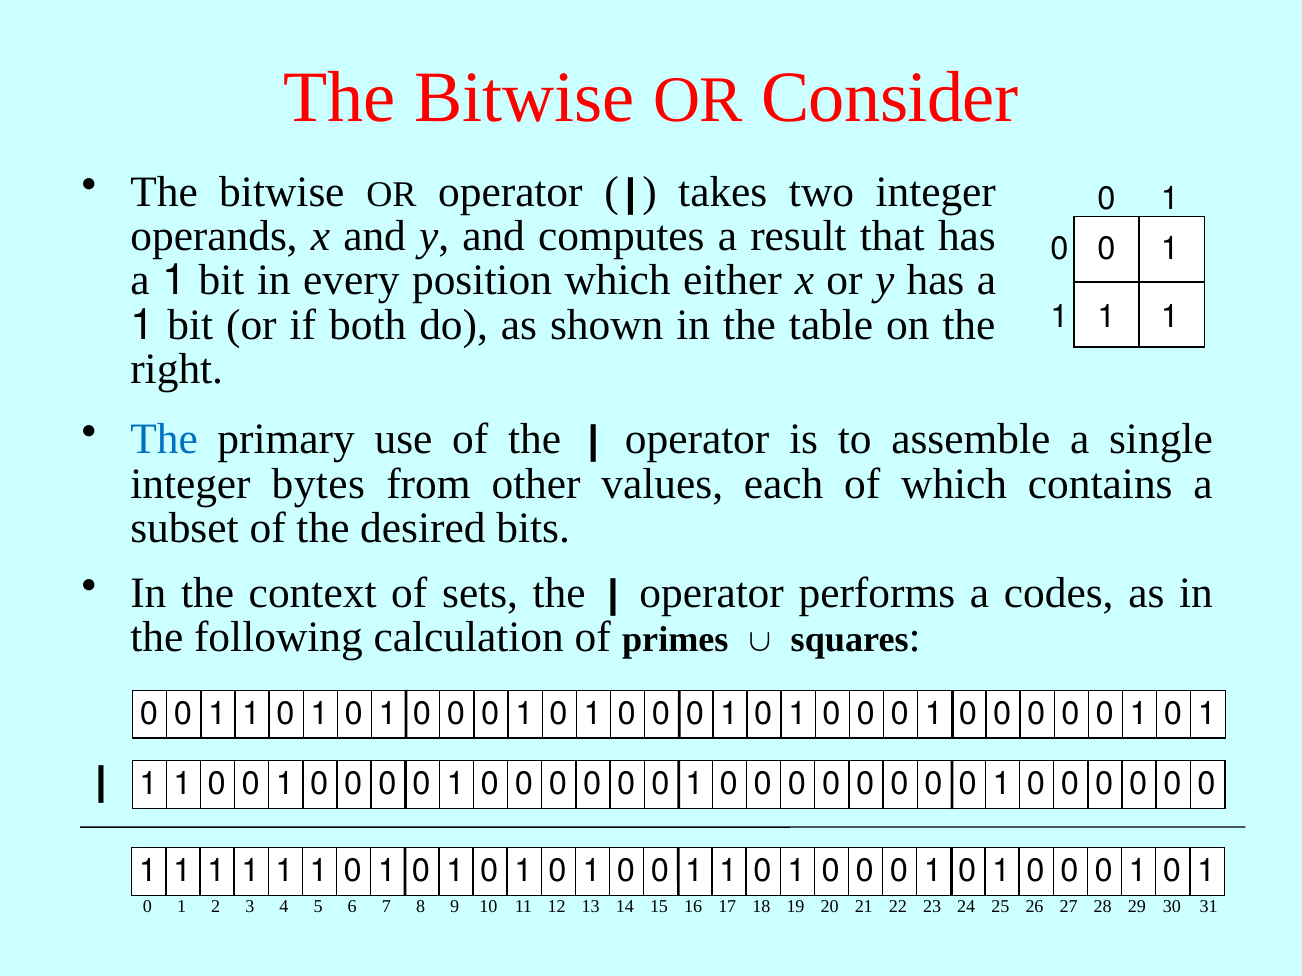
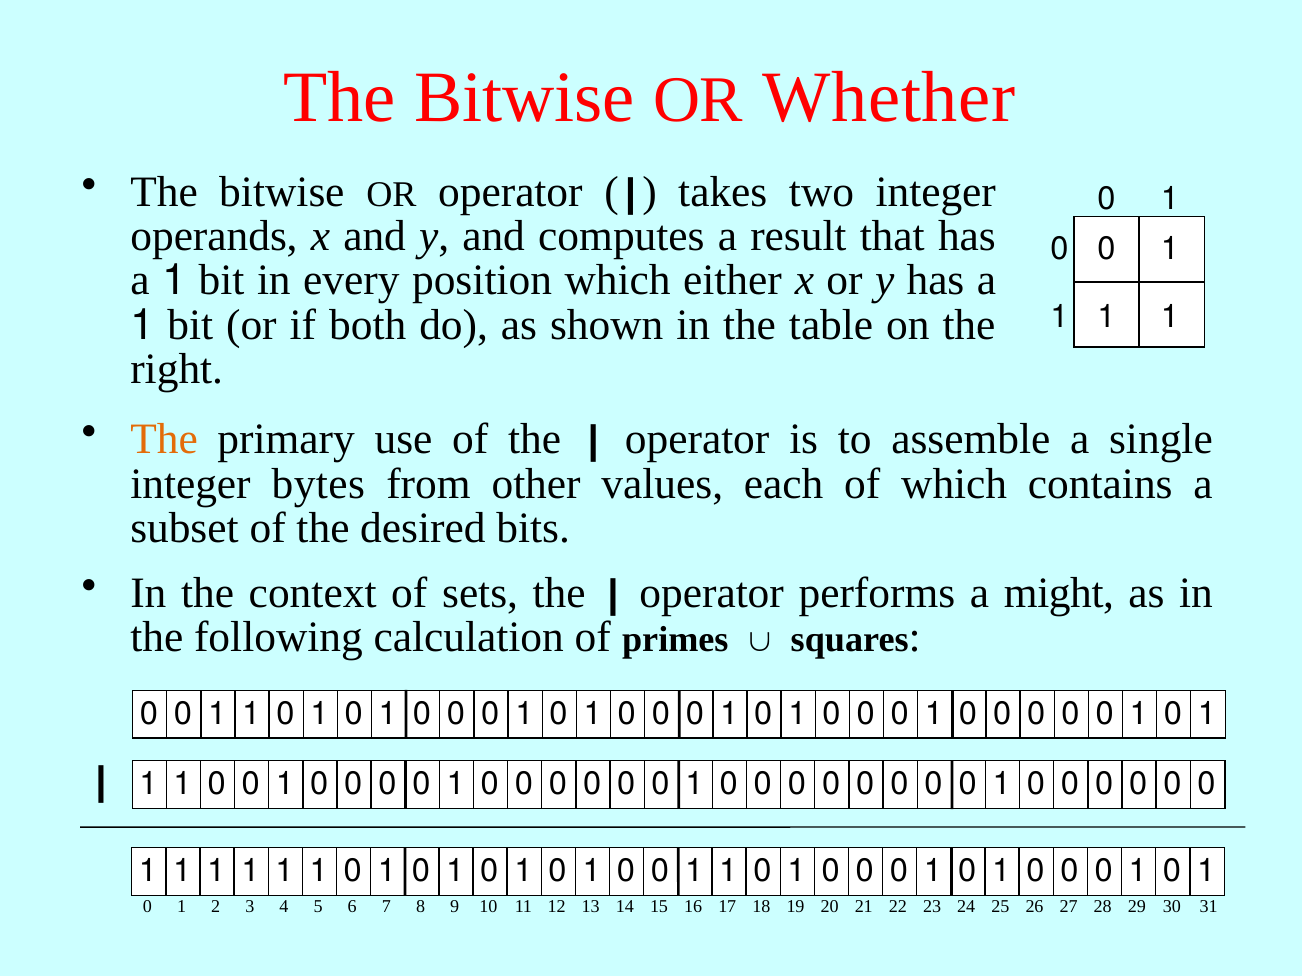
Consider: Consider -> Whether
The at (164, 440) colour: blue -> orange
codes: codes -> might
